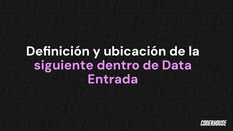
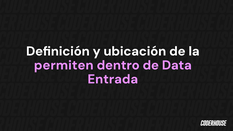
siguiente: siguiente -> permiten
